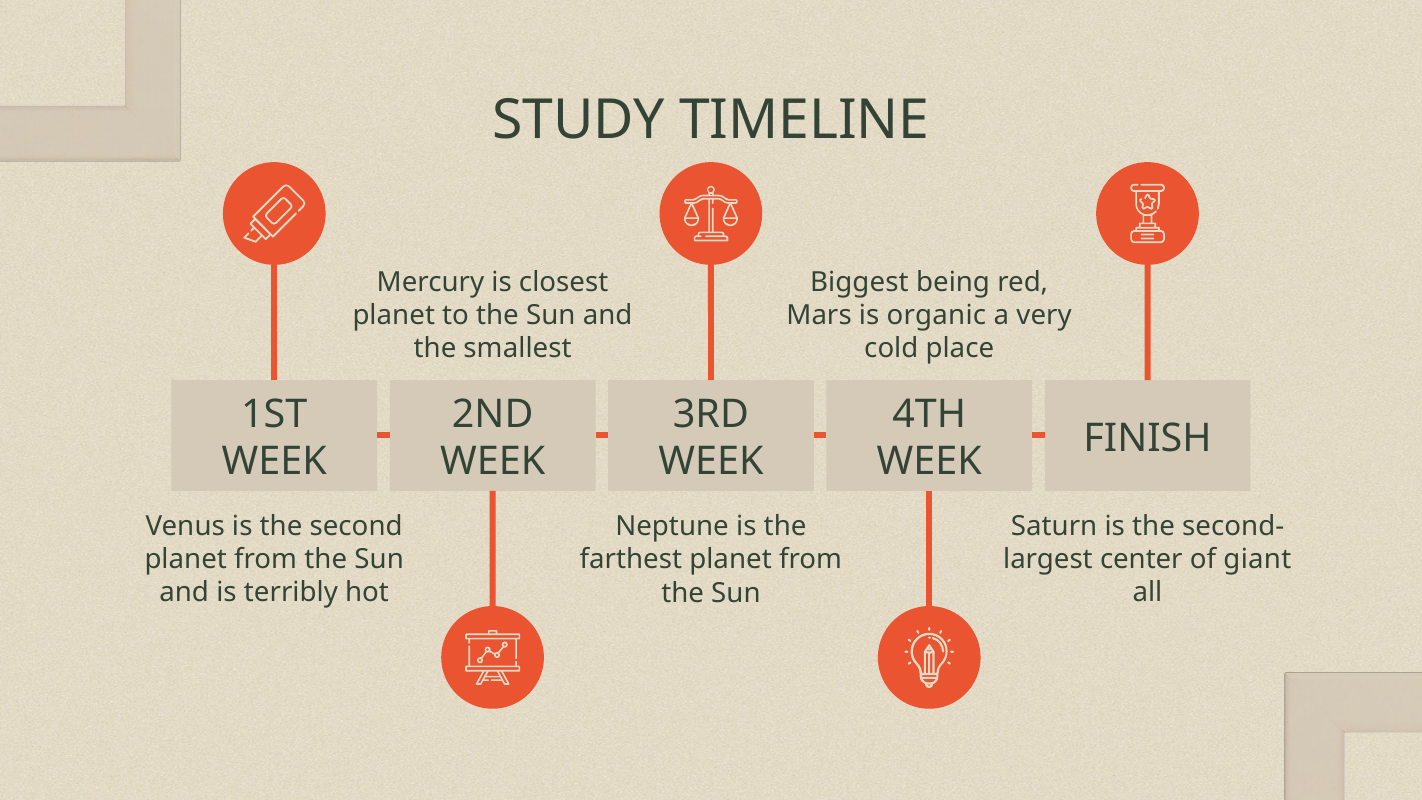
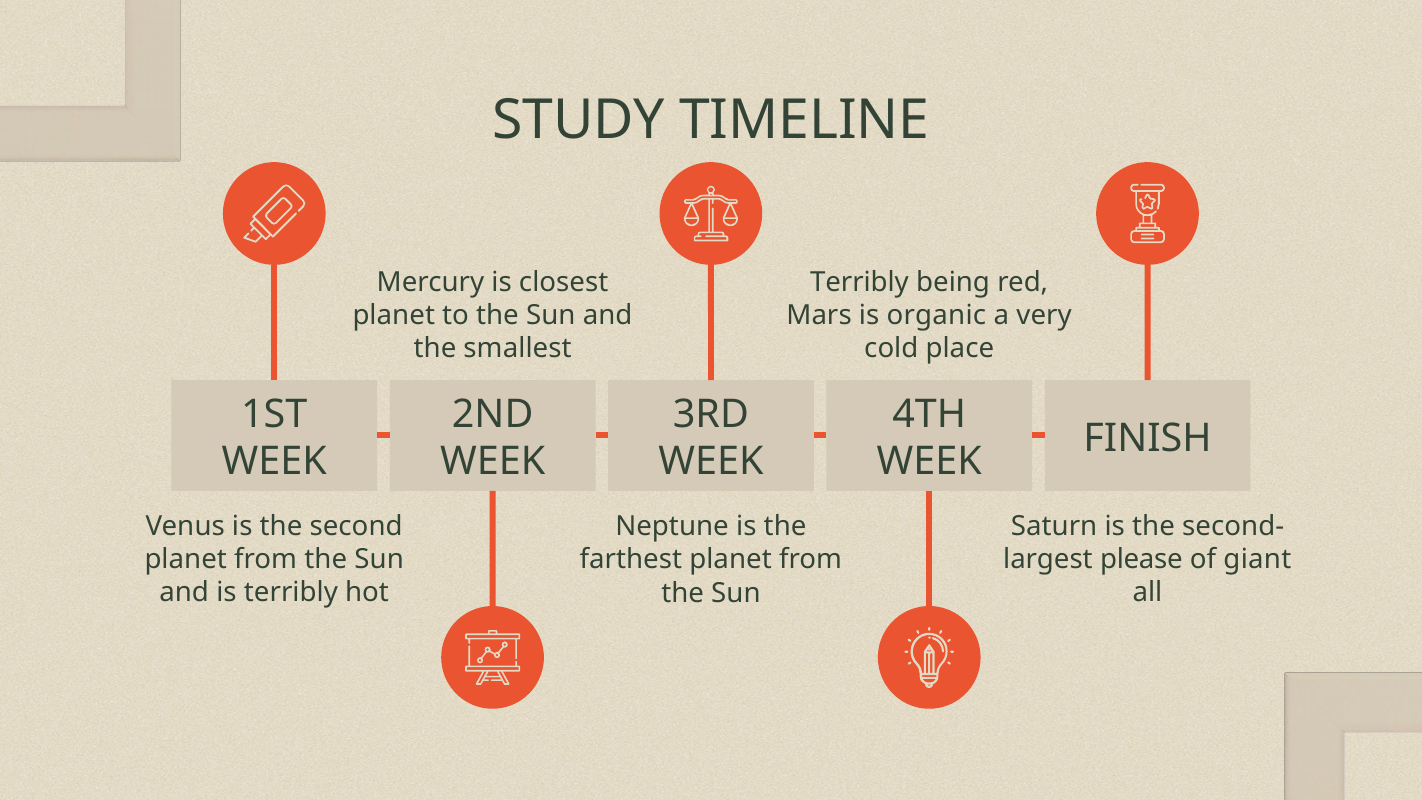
Biggest at (859, 282): Biggest -> Terribly
center: center -> please
